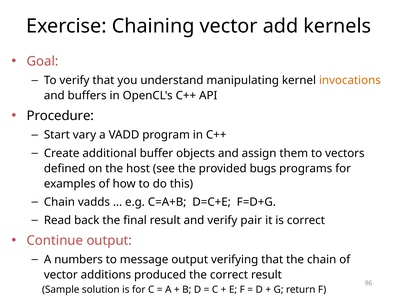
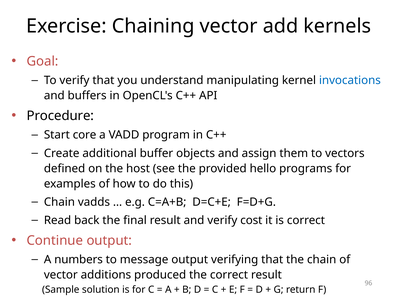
invocations colour: orange -> blue
vary: vary -> core
bugs: bugs -> hello
pair: pair -> cost
